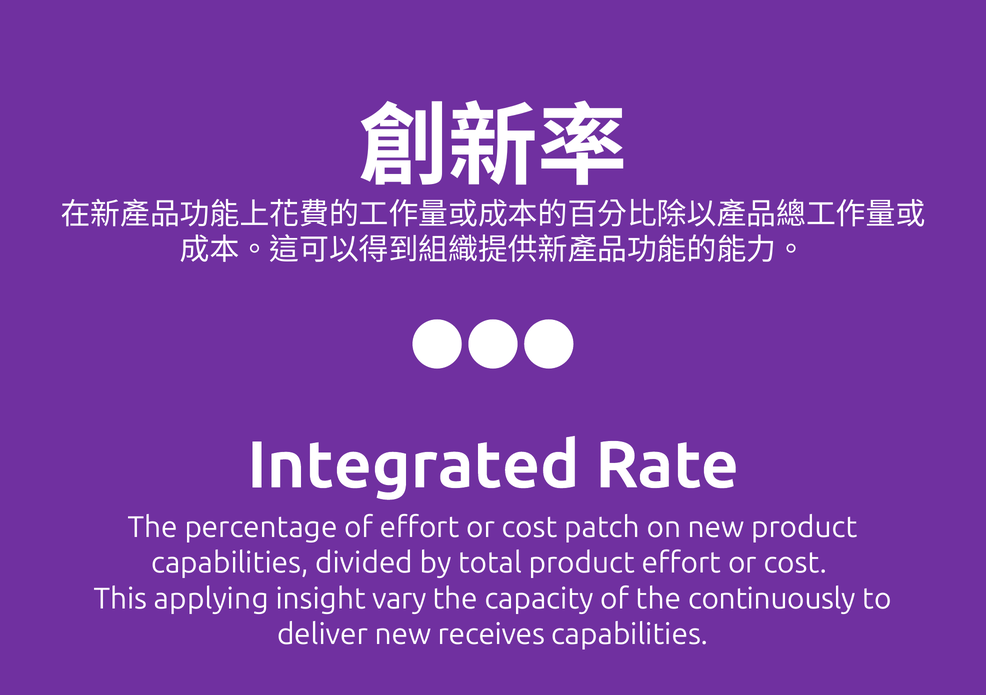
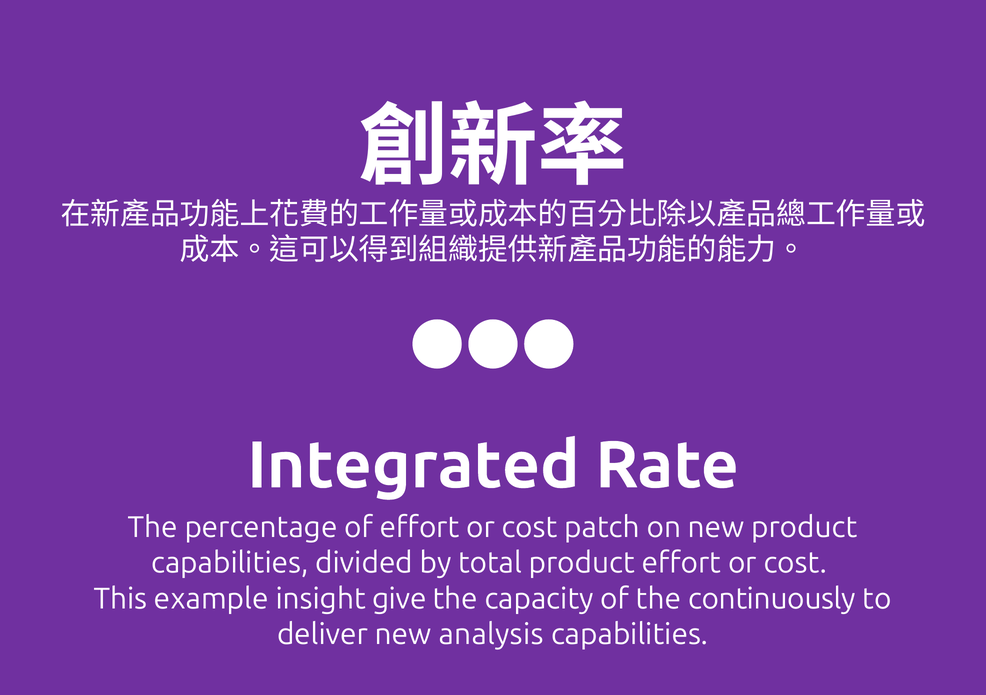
applying: applying -> example
vary: vary -> give
receives: receives -> analysis
